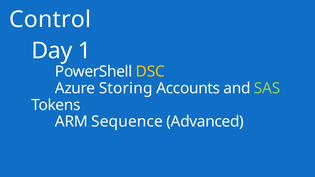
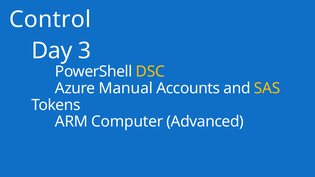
1: 1 -> 3
Storing: Storing -> Manual
SAS colour: light green -> yellow
Sequence: Sequence -> Computer
